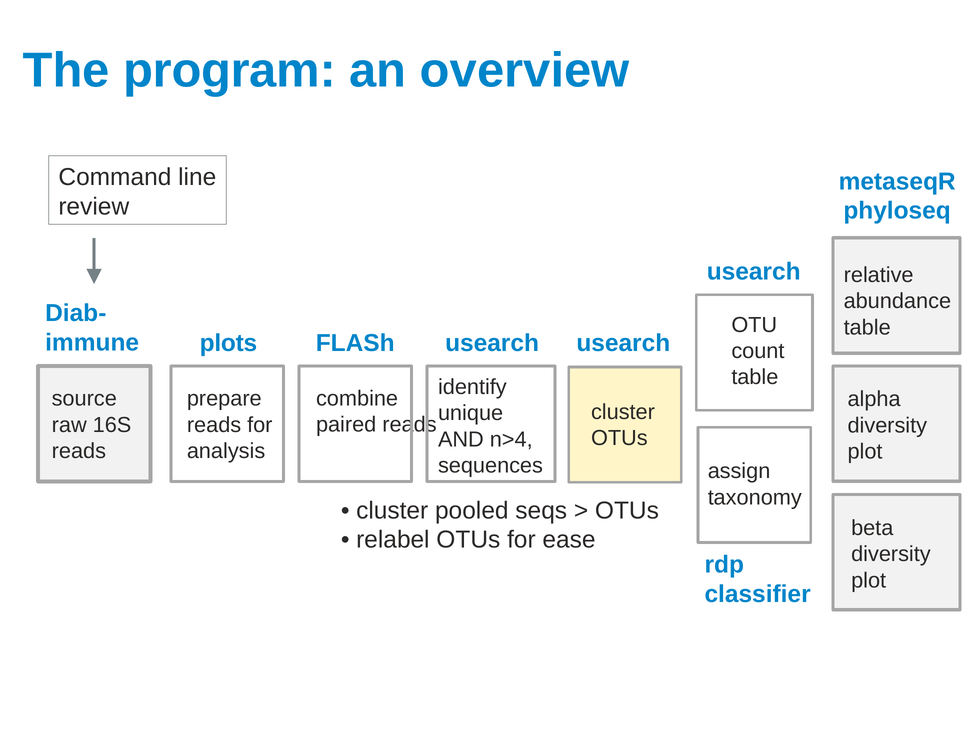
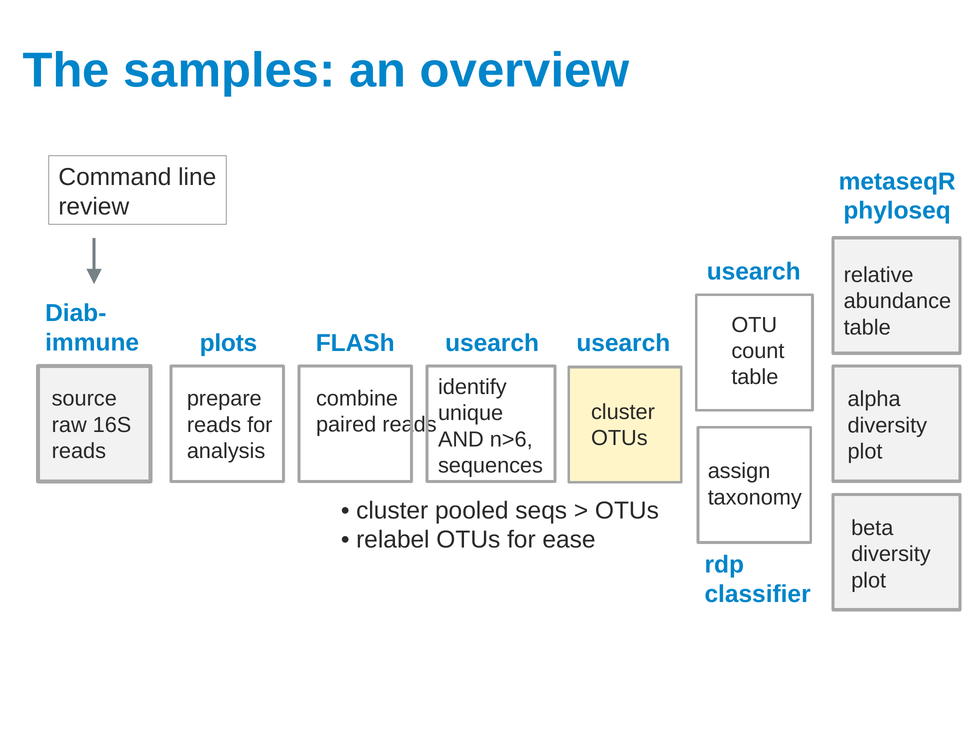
program: program -> samples
n>4: n>4 -> n>6
